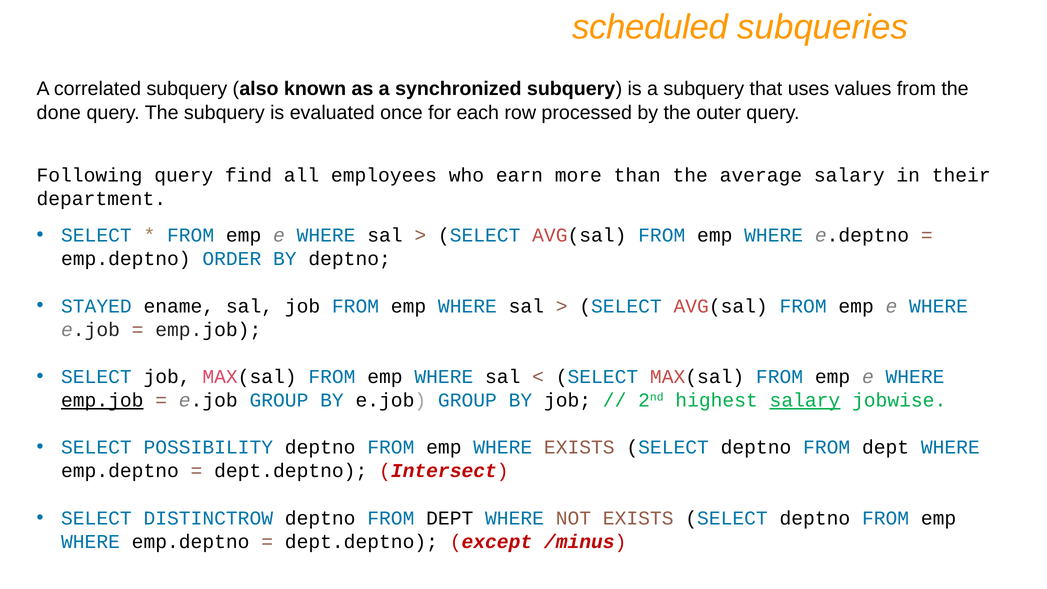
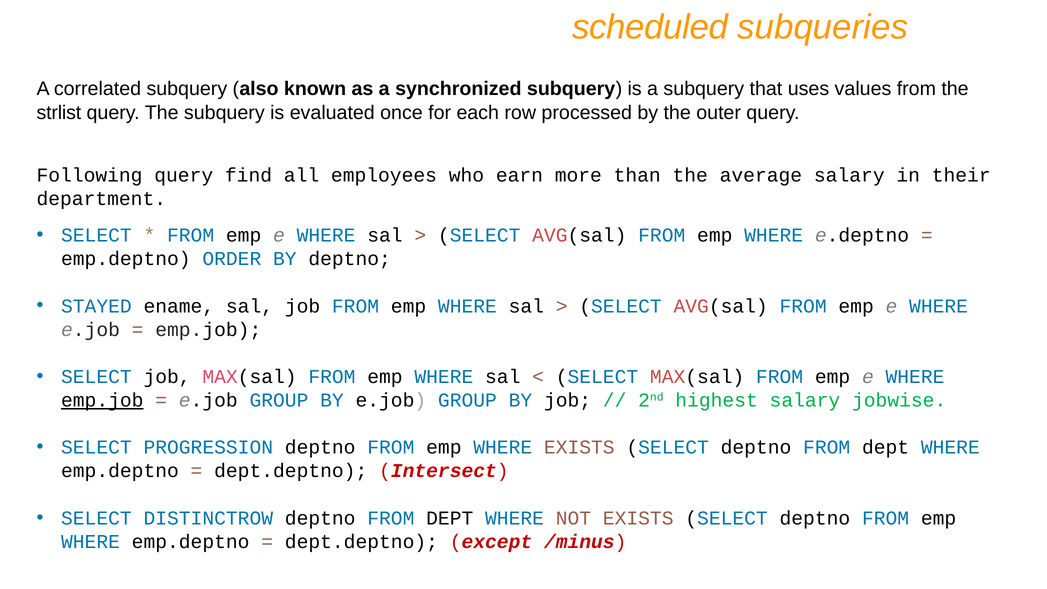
done: done -> strlist
salary at (805, 400) underline: present -> none
POSSIBILITY: POSSIBILITY -> PROGRESSION
